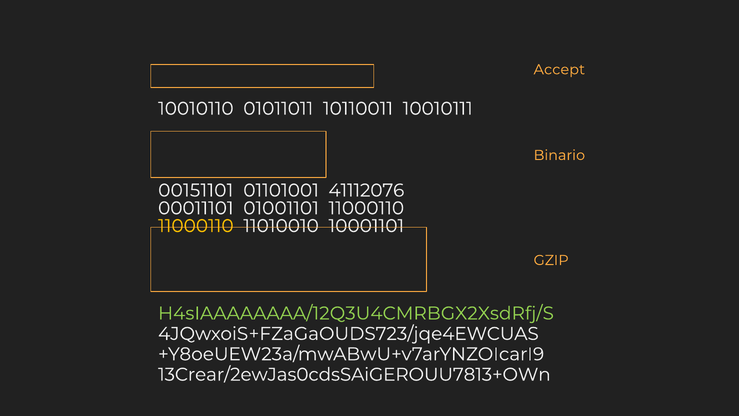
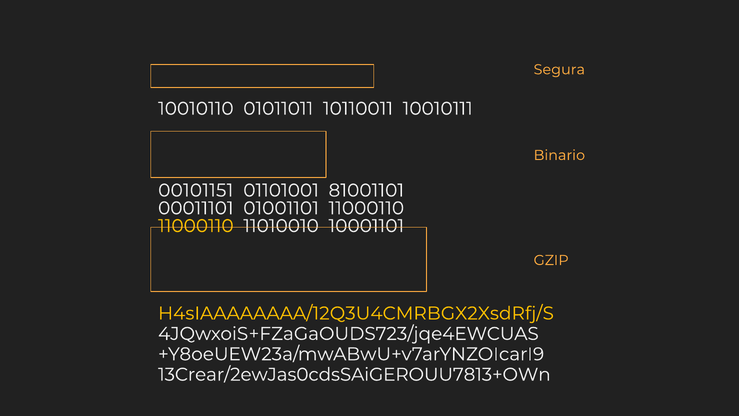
Accept: Accept -> Segura
00151101: 00151101 -> 00101151
41112076: 41112076 -> 81001101
H4sIAAAAAAAA/12Q3U4CMRBGX2XsdRfj/S colour: light green -> yellow
